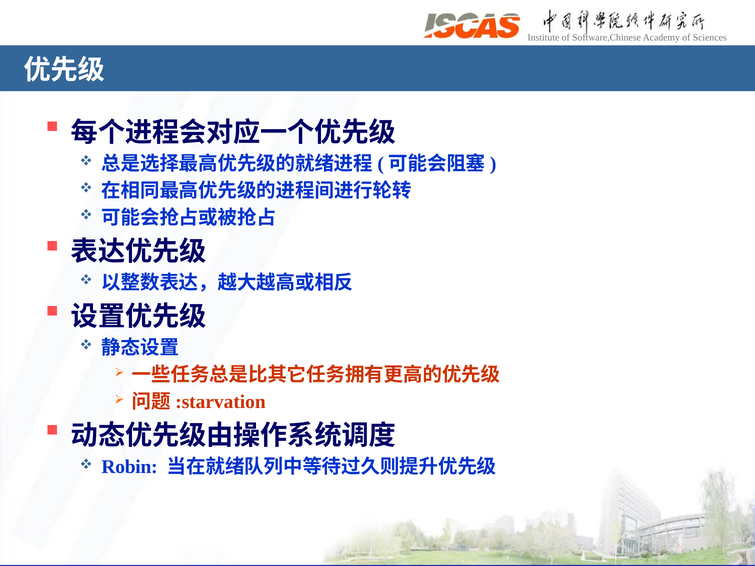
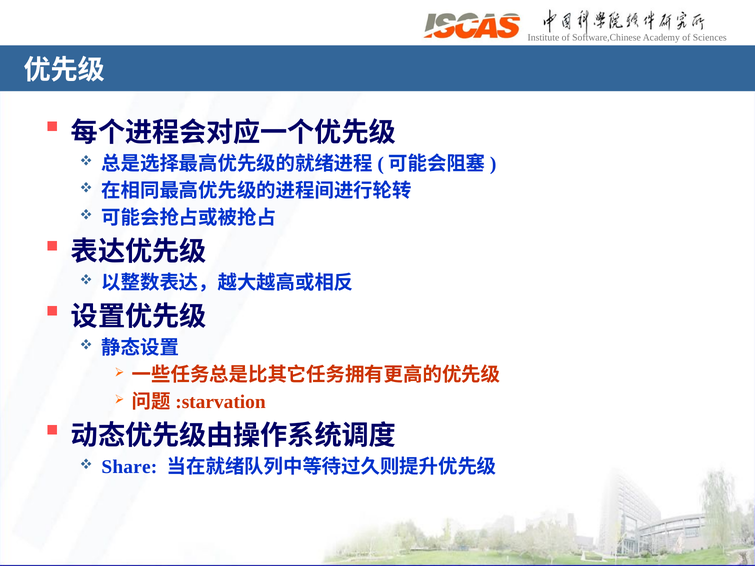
Robin: Robin -> Share
